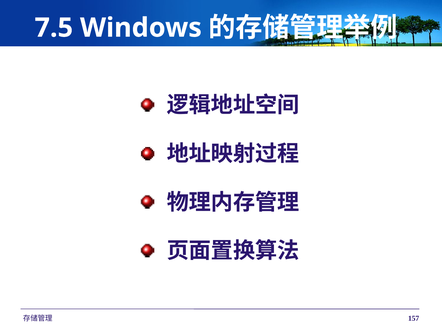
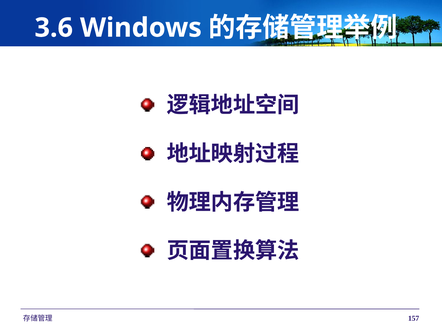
7.5: 7.5 -> 3.6
